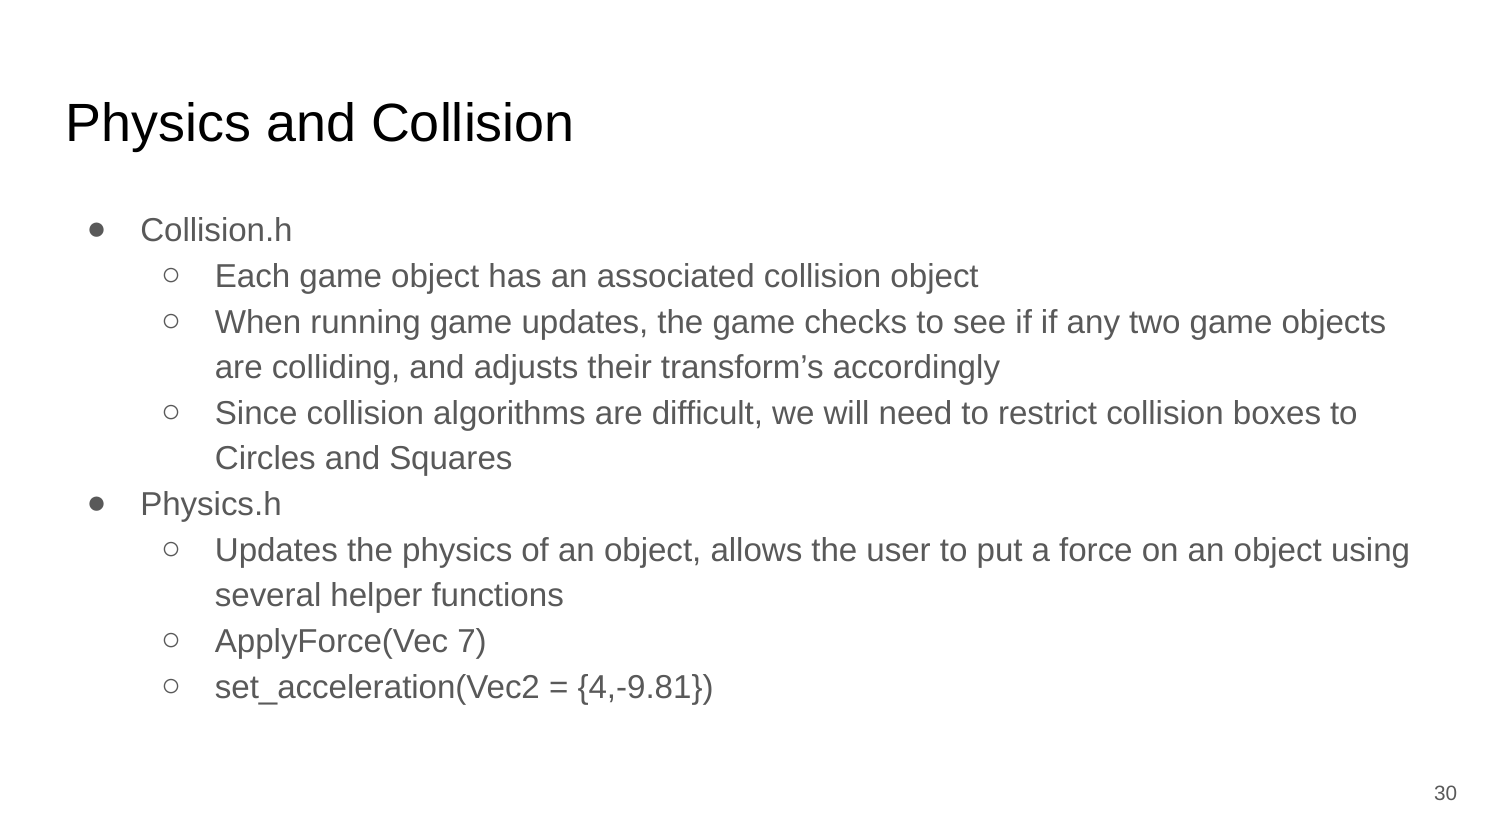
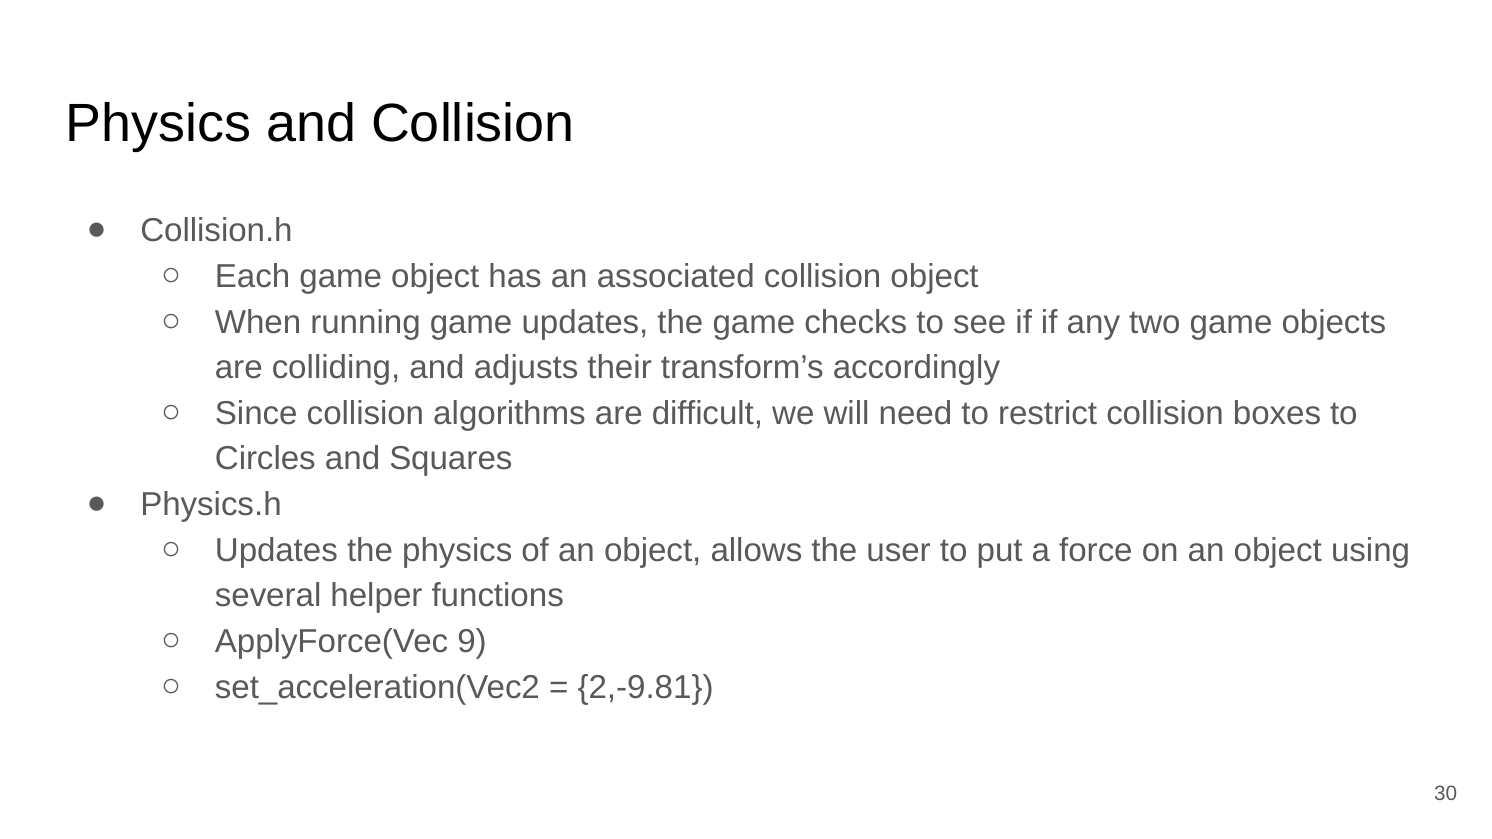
7: 7 -> 9
4,-9.81: 4,-9.81 -> 2,-9.81
